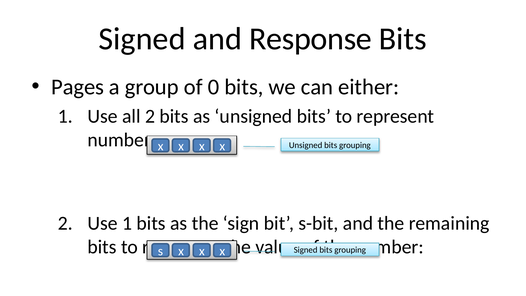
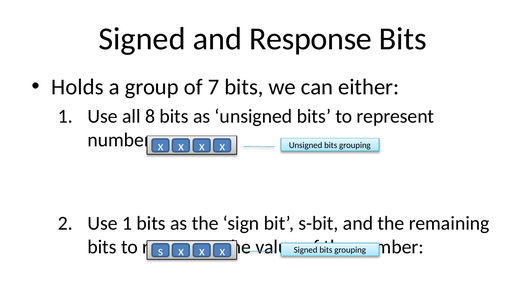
Pages: Pages -> Holds
0: 0 -> 7
all 2: 2 -> 8
